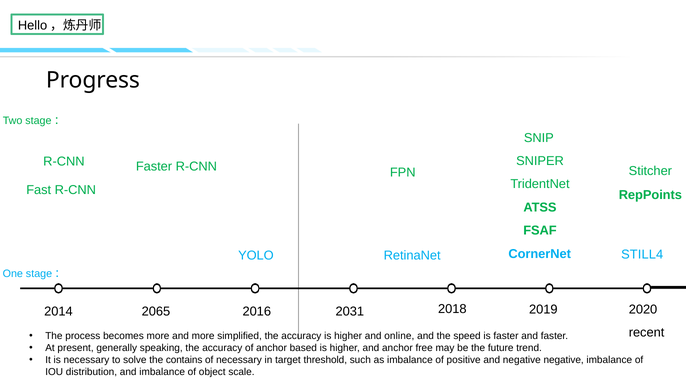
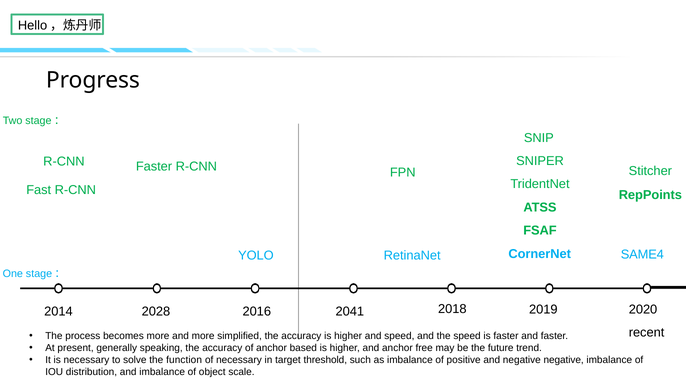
STILL4: STILL4 -> SAME4
2065: 2065 -> 2028
2031: 2031 -> 2041
and online: online -> speed
contains: contains -> function
